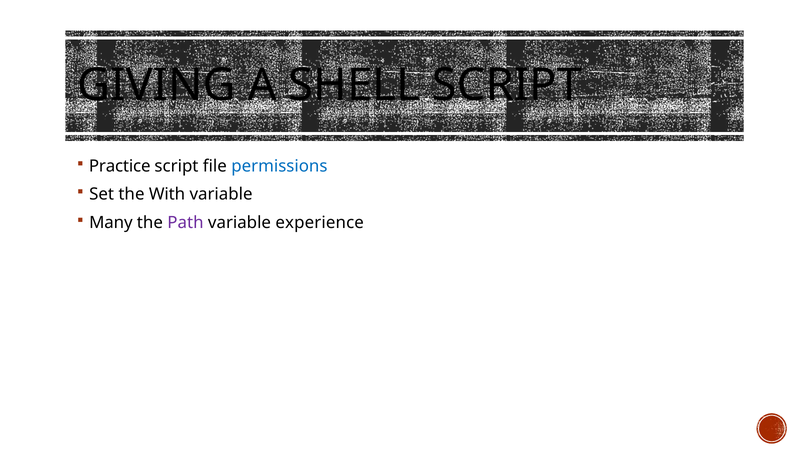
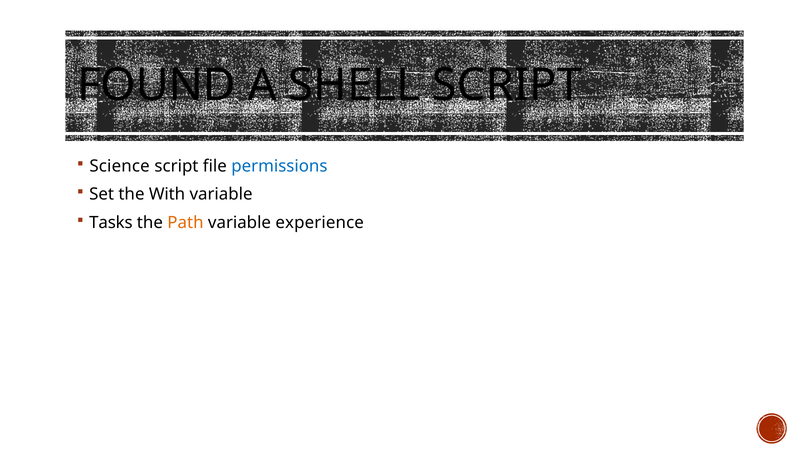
GIVING: GIVING -> FOUND
Practice: Practice -> Science
Many: Many -> Tasks
Path colour: purple -> orange
